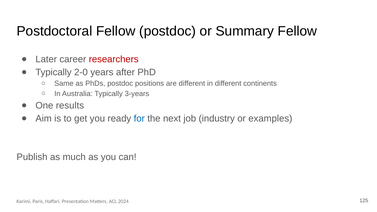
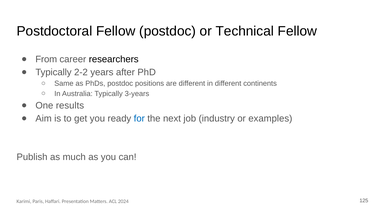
Summary: Summary -> Technical
Later: Later -> From
researchers colour: red -> black
2-0: 2-0 -> 2-2
